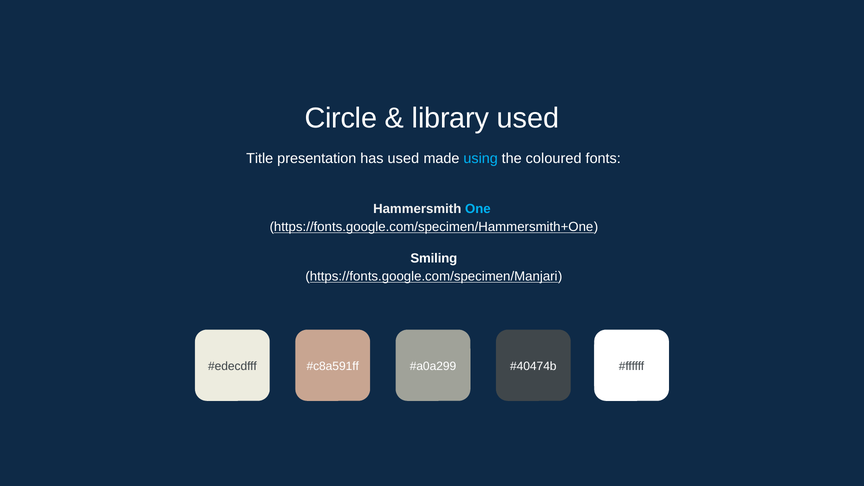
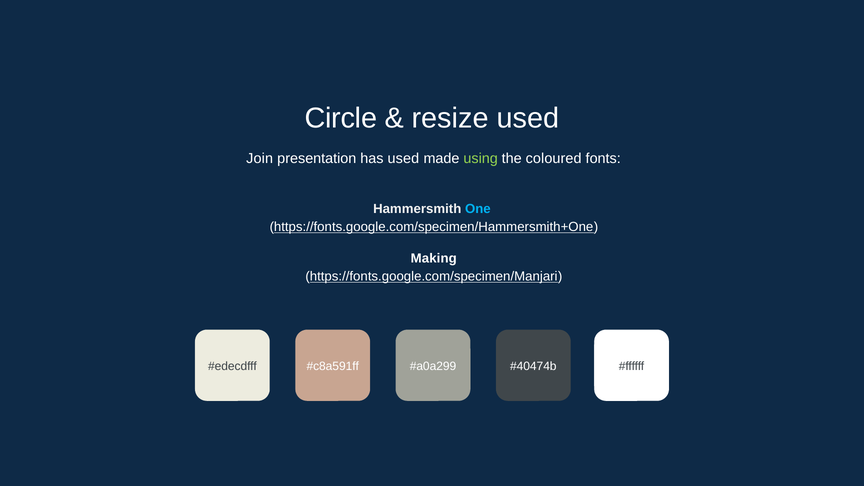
library: library -> resize
Title: Title -> Join
using colour: light blue -> light green
Smiling: Smiling -> Making
